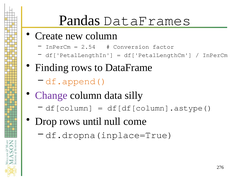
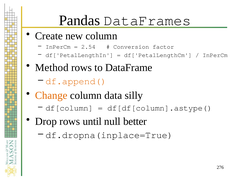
Finding: Finding -> Method
Change colour: purple -> orange
come: come -> better
